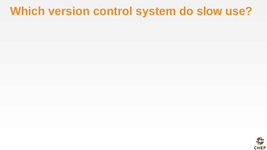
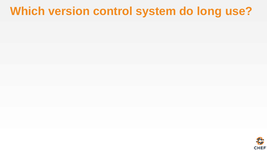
slow: slow -> long
